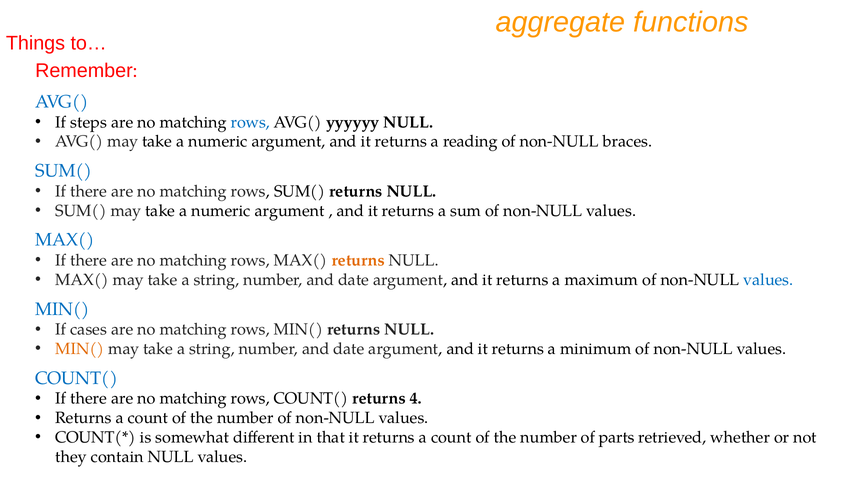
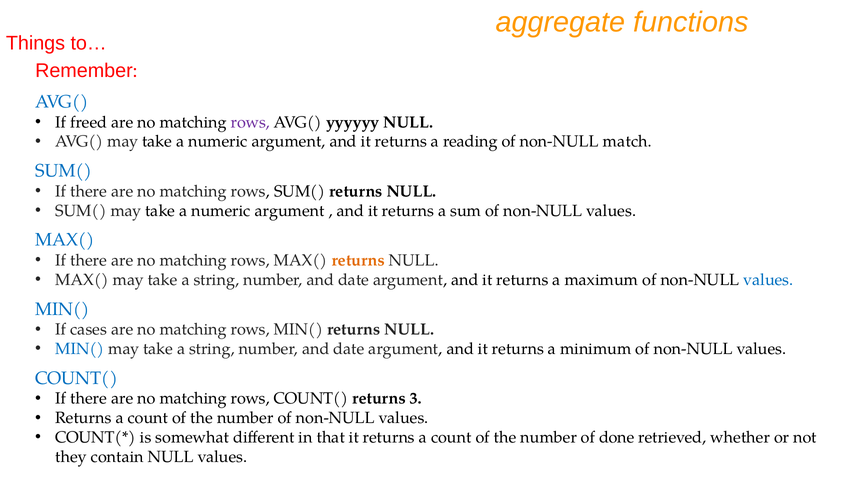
steps: steps -> freed
rows at (250, 122) colour: blue -> purple
braces: braces -> match
MIN( at (80, 349) colour: orange -> blue
4: 4 -> 3
parts: parts -> done
